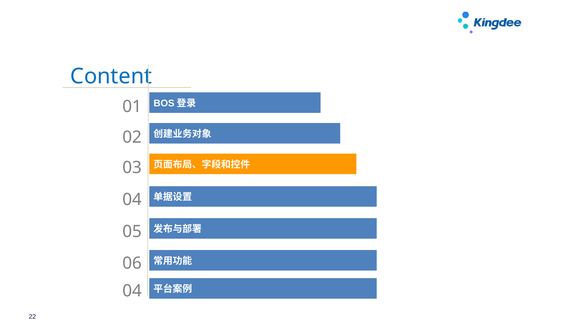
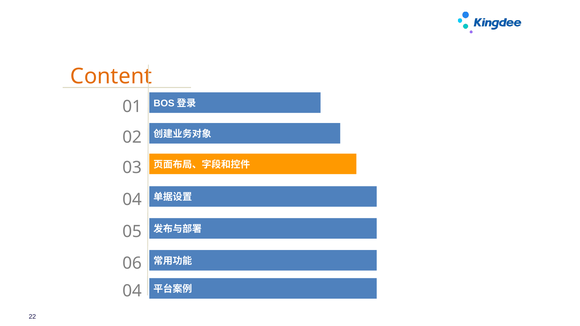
Content colour: blue -> orange
